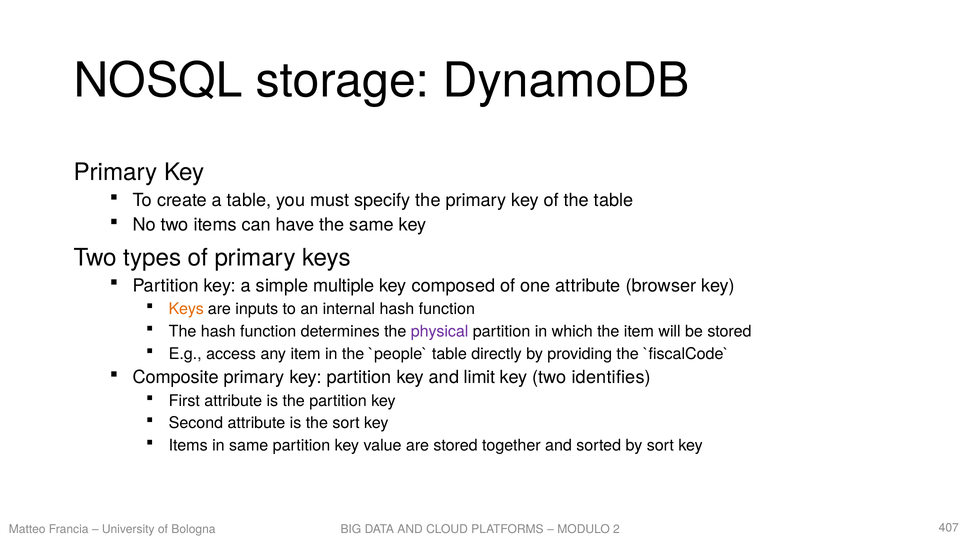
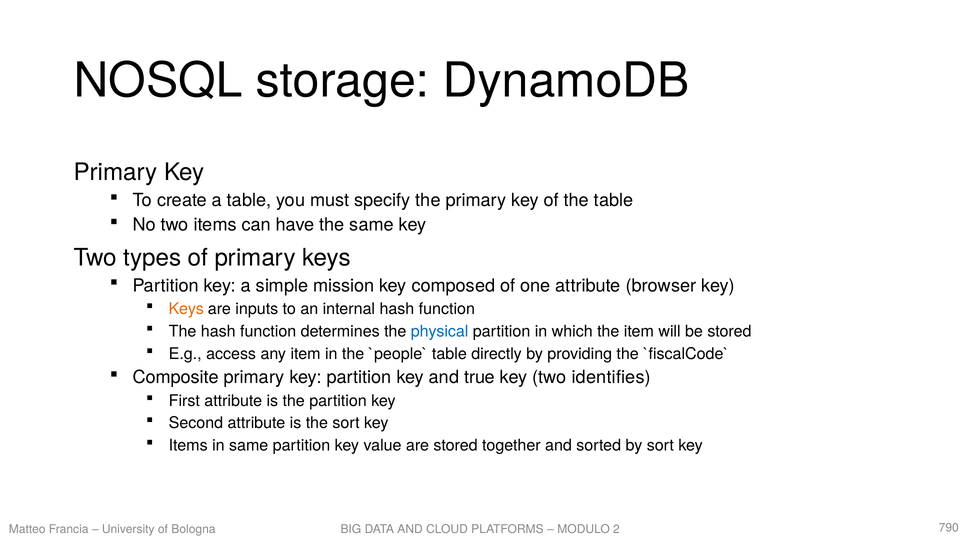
multiple: multiple -> mission
physical colour: purple -> blue
limit: limit -> true
407: 407 -> 790
